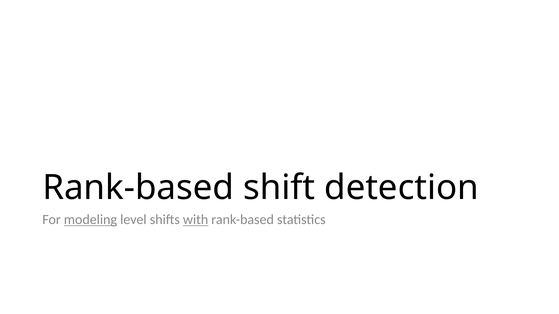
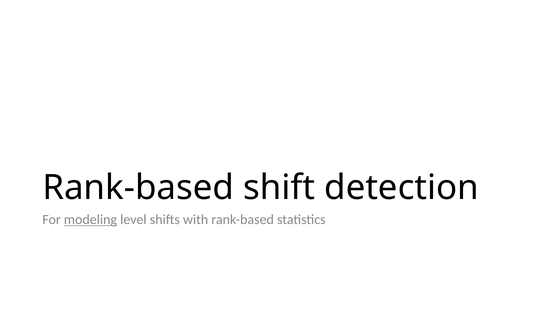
with underline: present -> none
